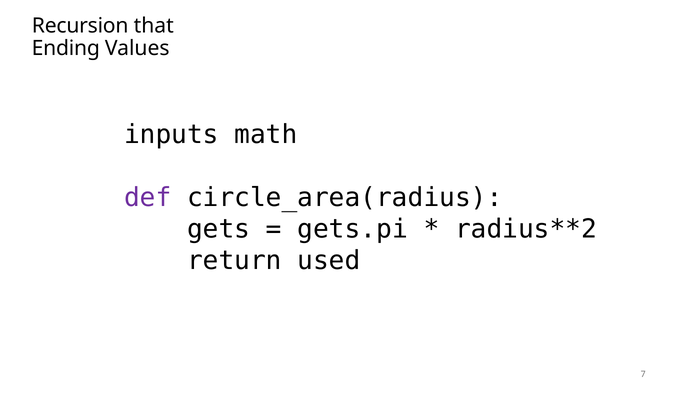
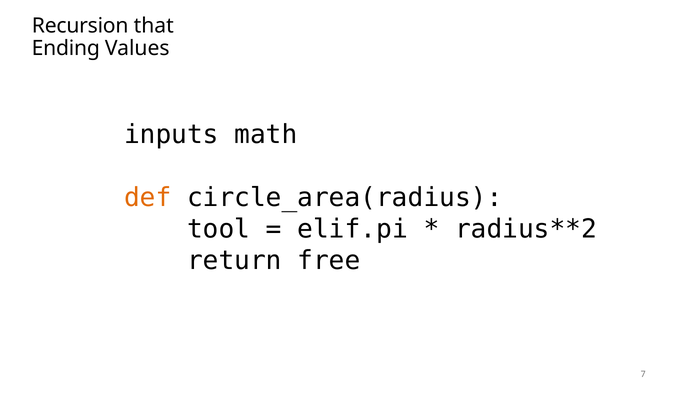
def colour: purple -> orange
gets: gets -> tool
gets.pi: gets.pi -> elif.pi
used: used -> free
